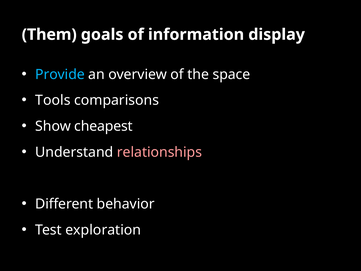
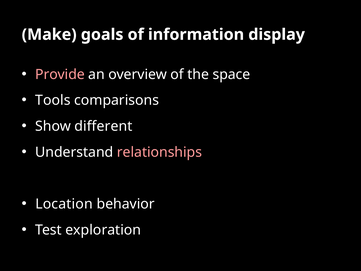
Them: Them -> Make
Provide colour: light blue -> pink
cheapest: cheapest -> different
Different: Different -> Location
